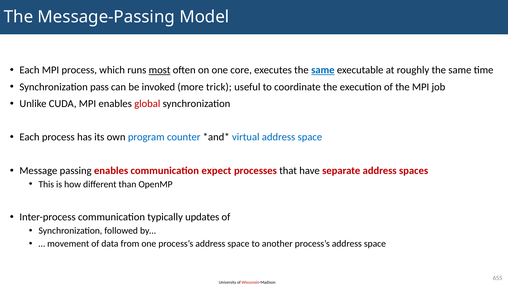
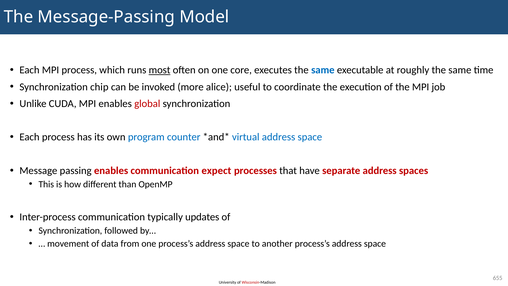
same at (323, 70) underline: present -> none
pass: pass -> chip
trick: trick -> alice
